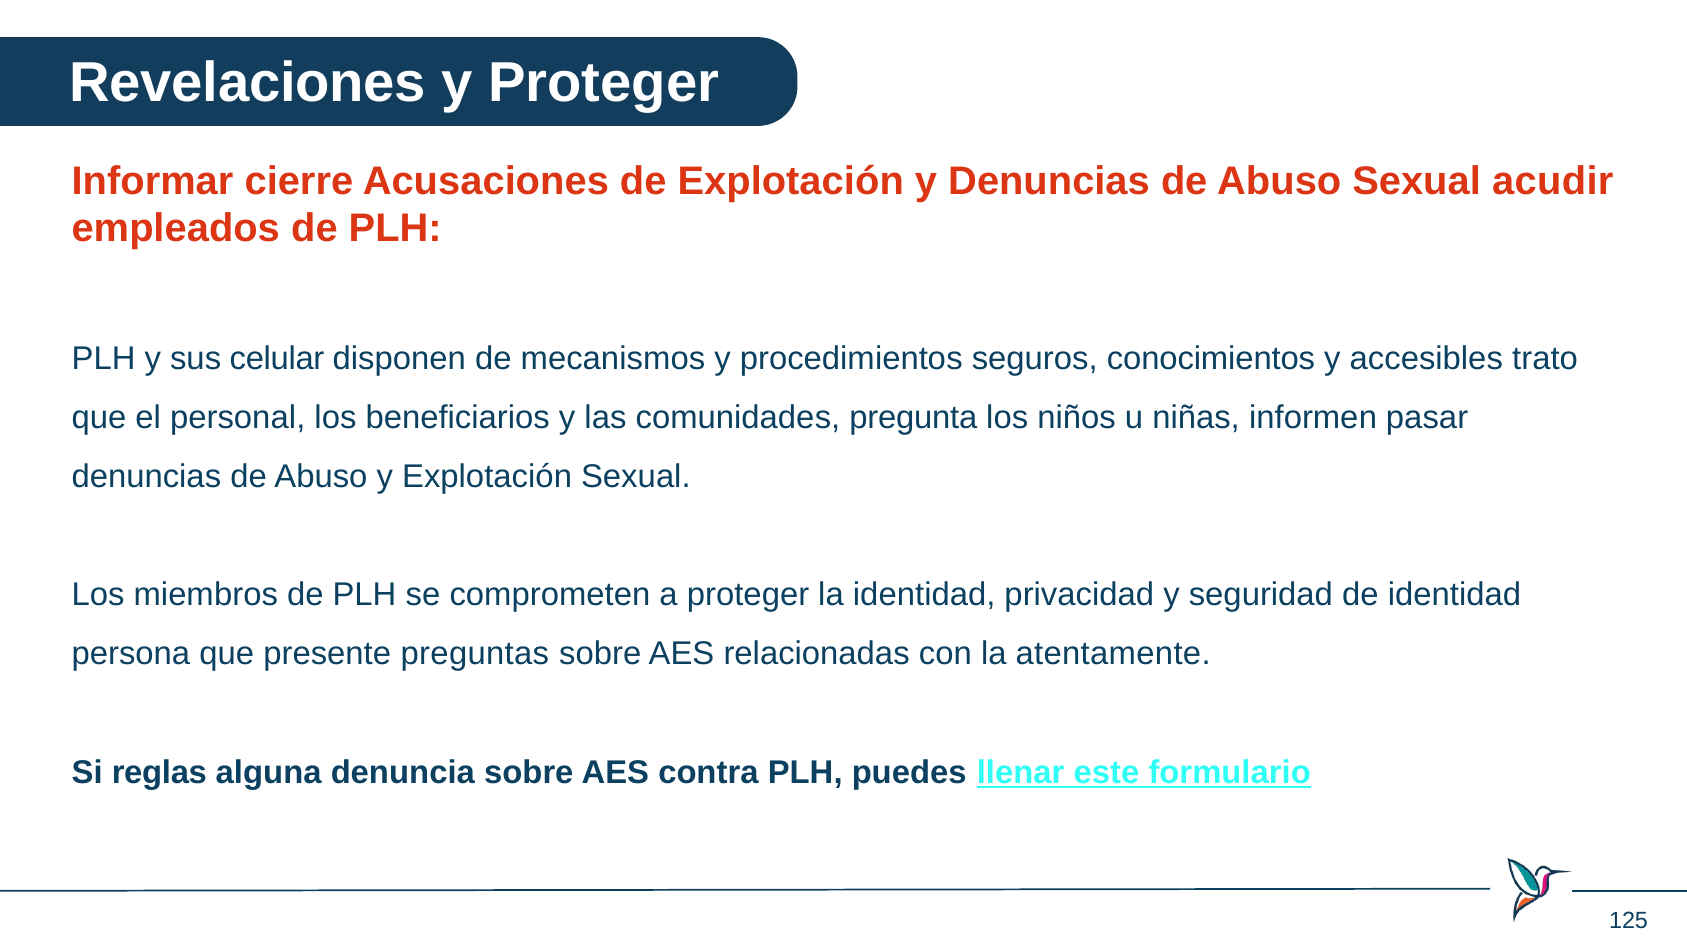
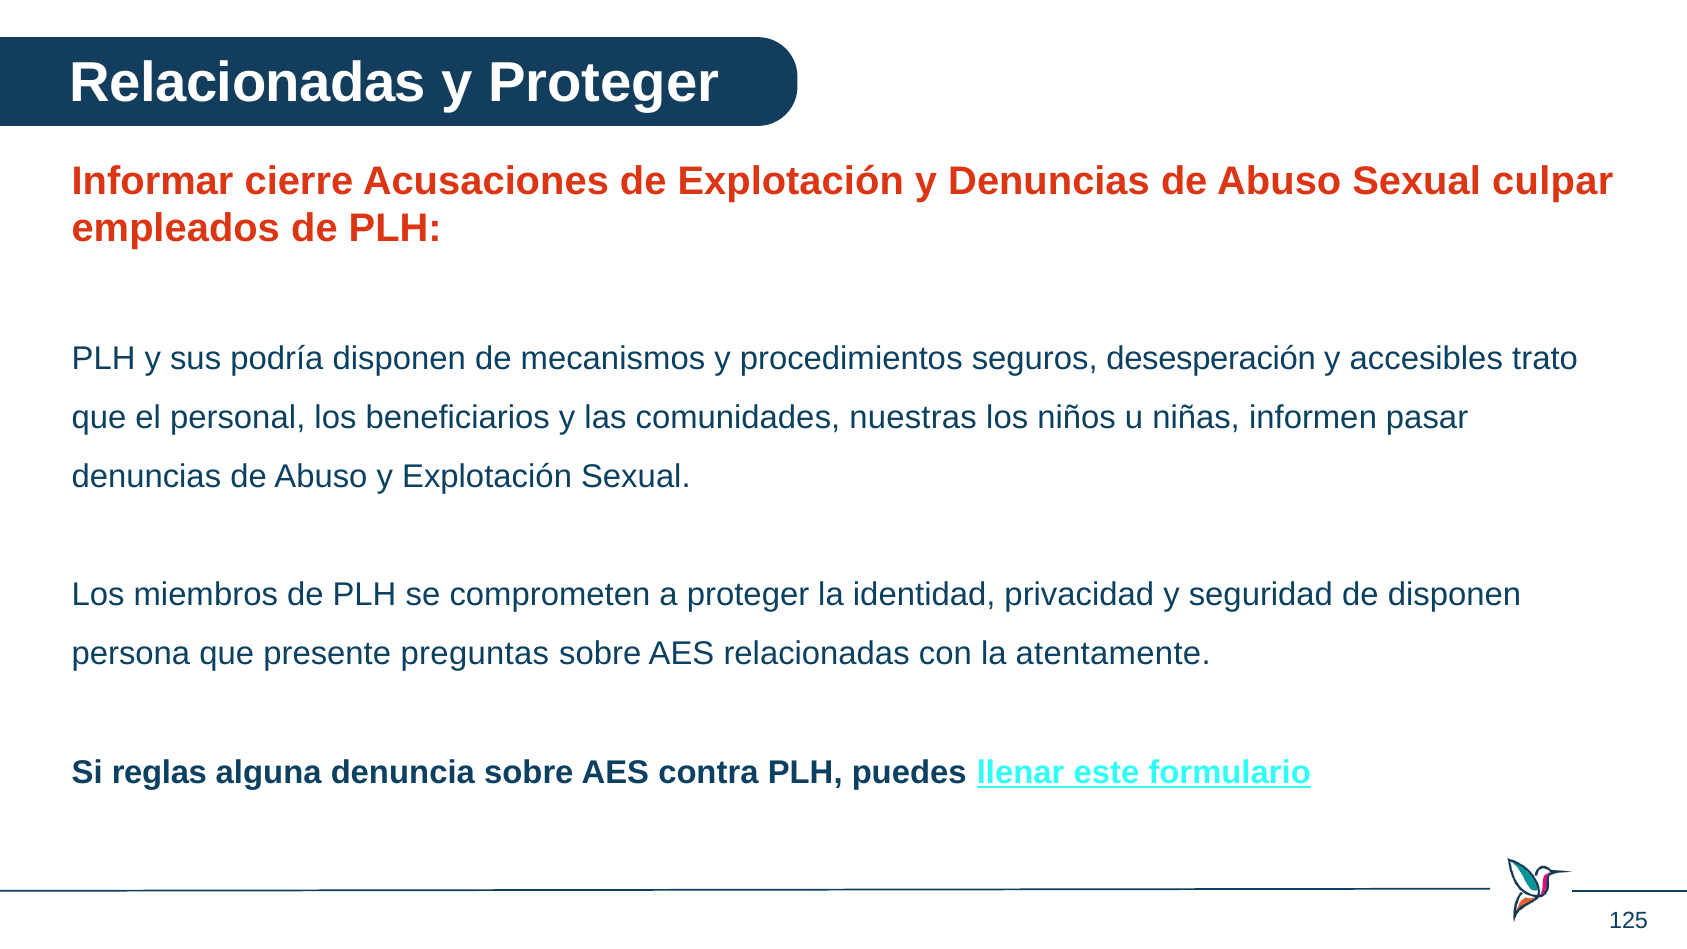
Revelaciones at (248, 83): Revelaciones -> Relacionadas
acudir: acudir -> culpar
celular: celular -> podría
conocimientos: conocimientos -> desesperación
pregunta: pregunta -> nuestras
de identidad: identidad -> disponen
